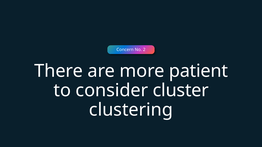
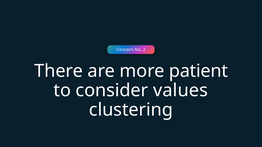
cluster: cluster -> values
